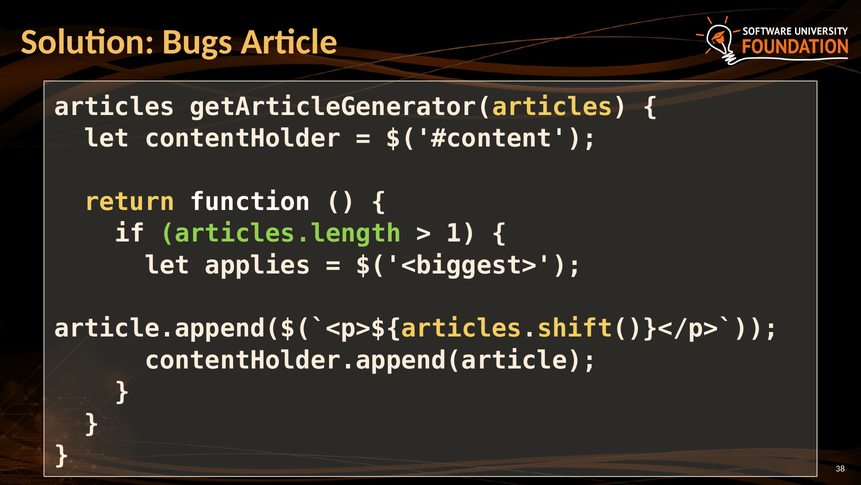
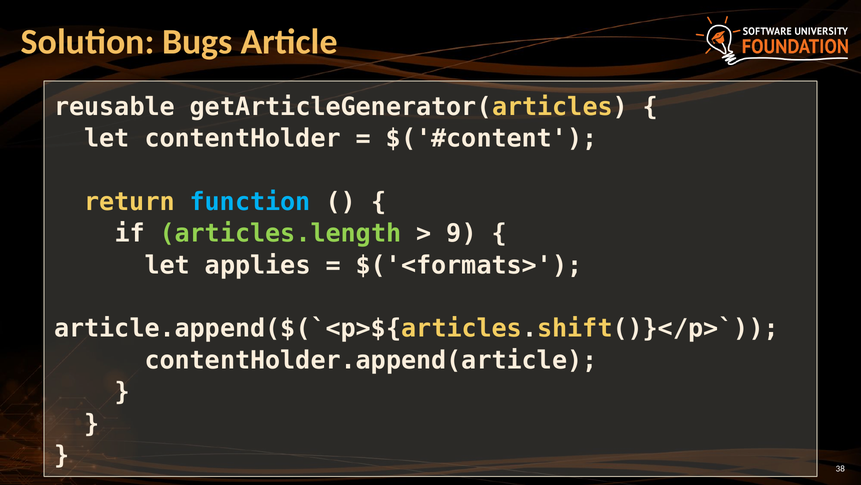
articles: articles -> reusable
function colour: white -> light blue
1: 1 -> 9
$('<biggest>: $('<biggest> -> $('<formats>
